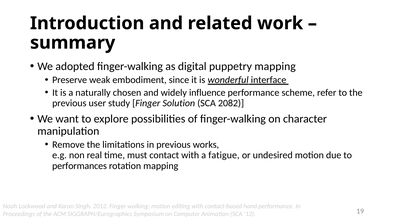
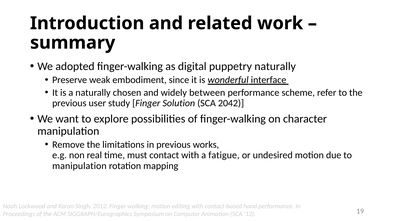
puppetry mapping: mapping -> naturally
influence: influence -> between
2082: 2082 -> 2042
performances at (80, 166): performances -> manipulation
